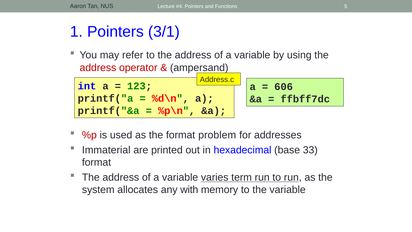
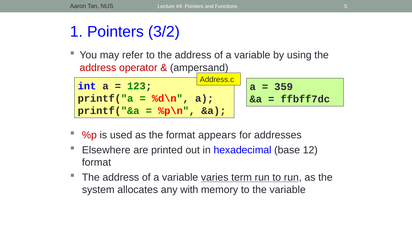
3/1: 3/1 -> 3/2
606: 606 -> 359
problem: problem -> appears
Immaterial: Immaterial -> Elsewhere
33: 33 -> 12
